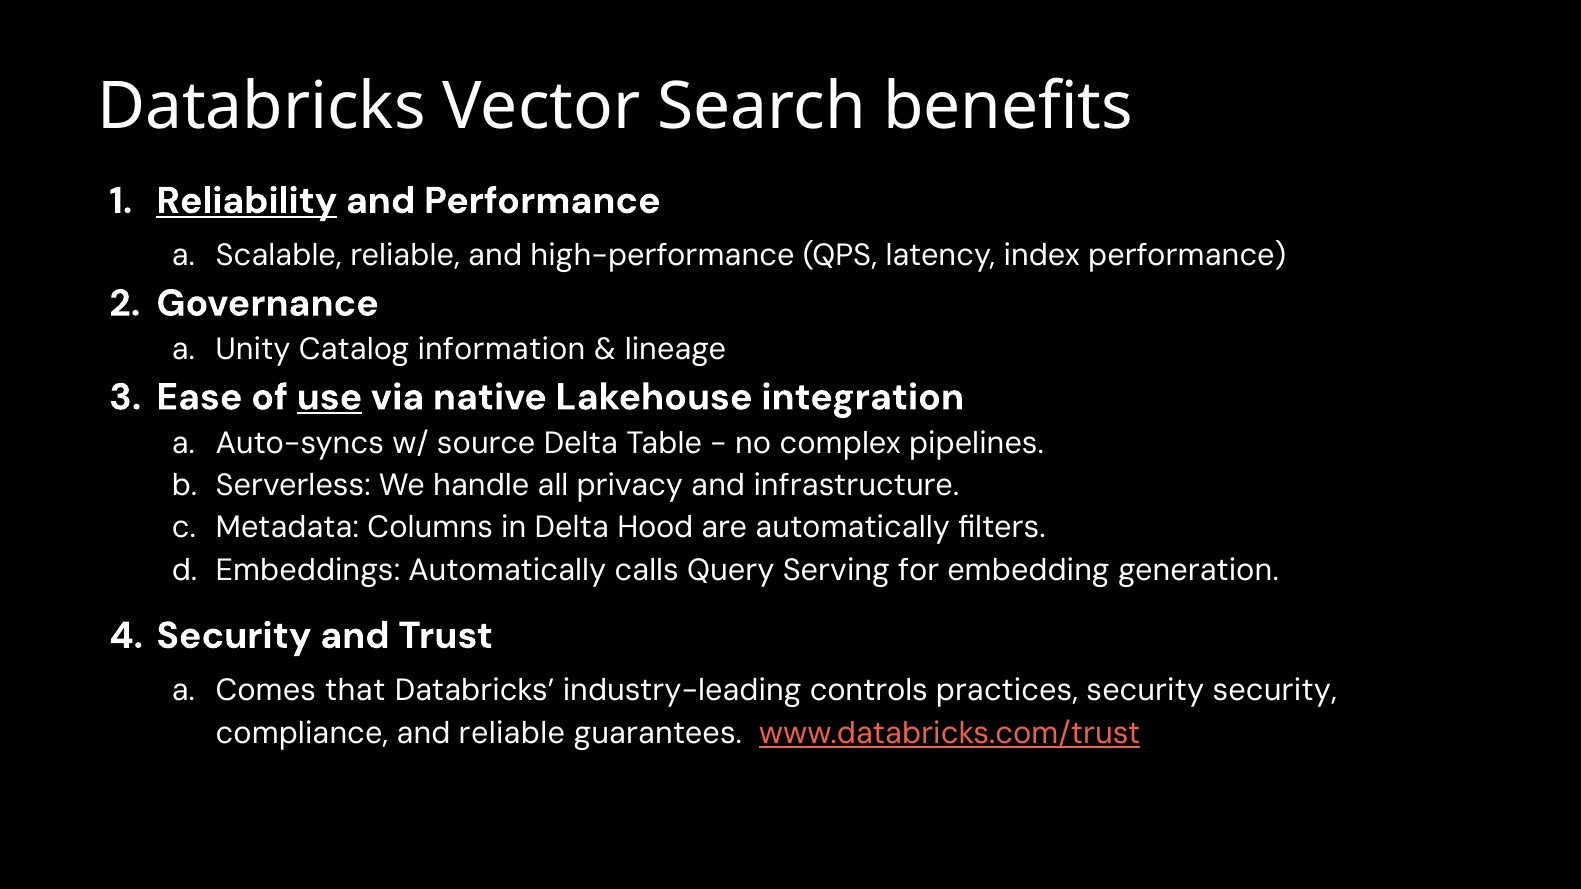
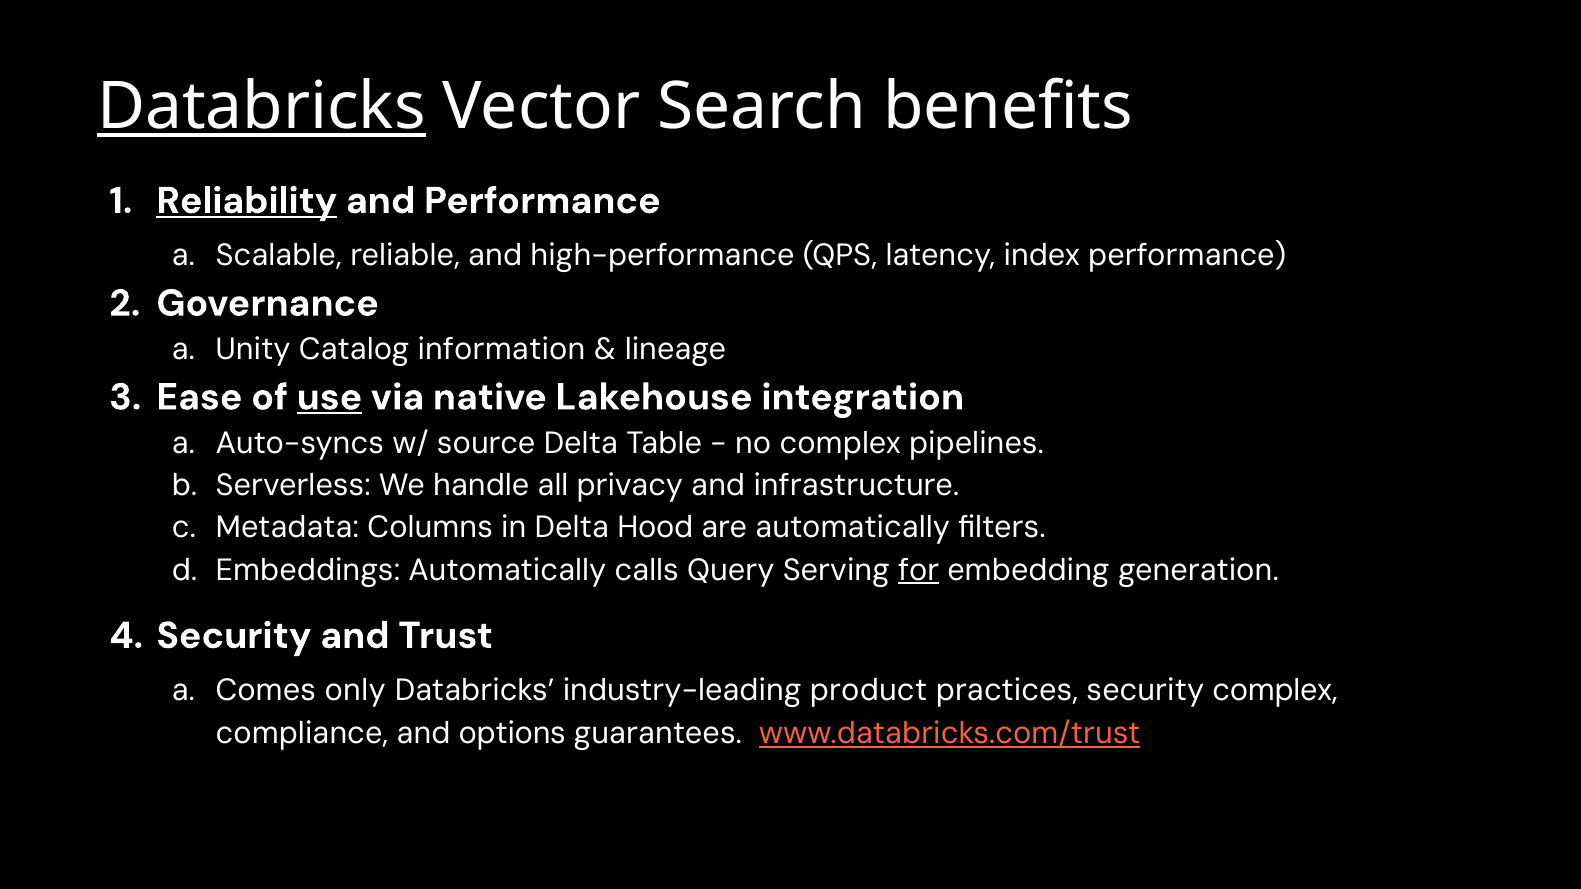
Databricks at (261, 107) underline: none -> present
for underline: none -> present
that: that -> only
controls: controls -> product
security security: security -> complex
and reliable: reliable -> options
